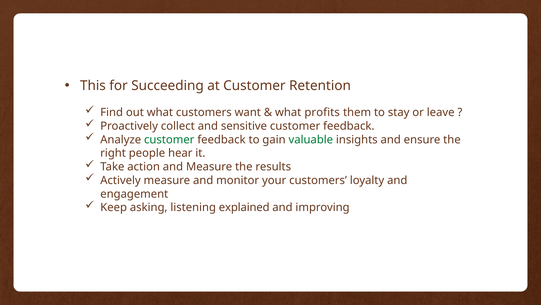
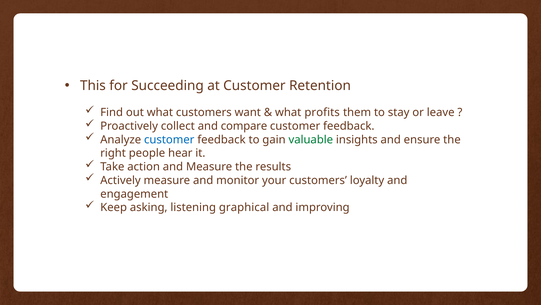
sensitive: sensitive -> compare
customer at (169, 139) colour: green -> blue
explained: explained -> graphical
